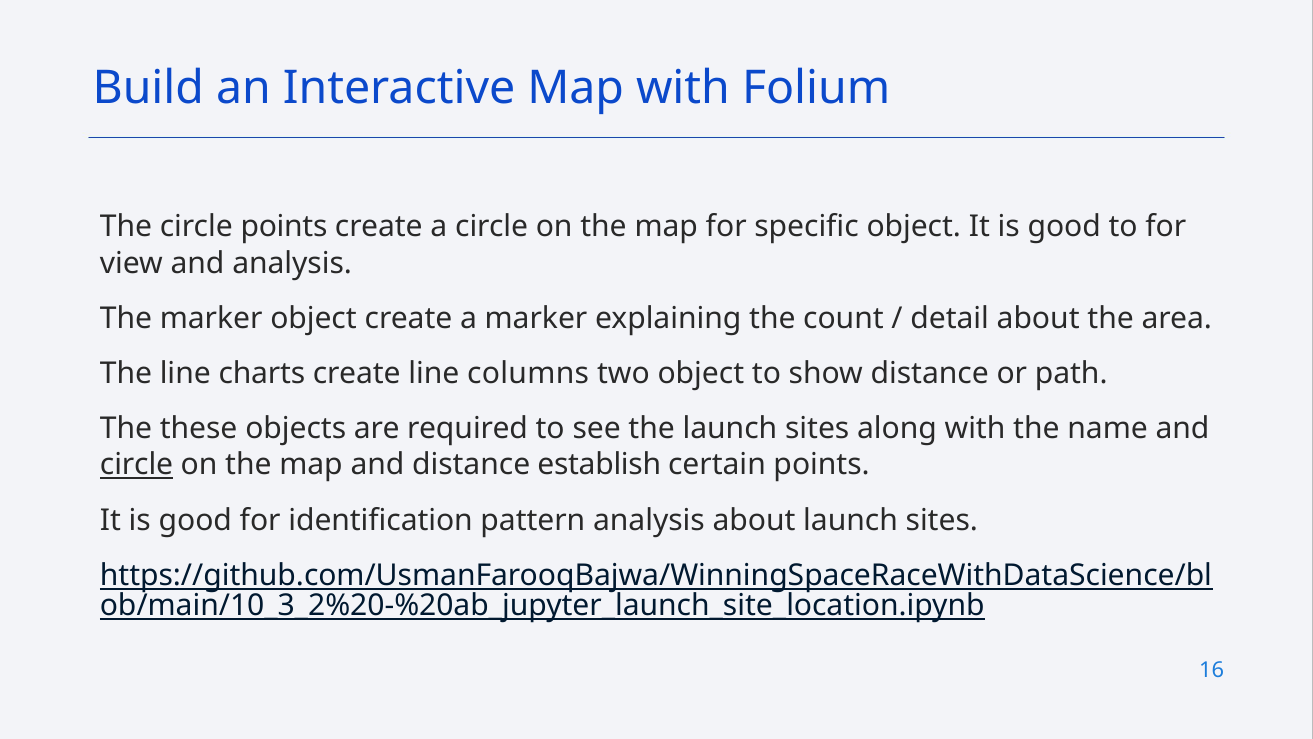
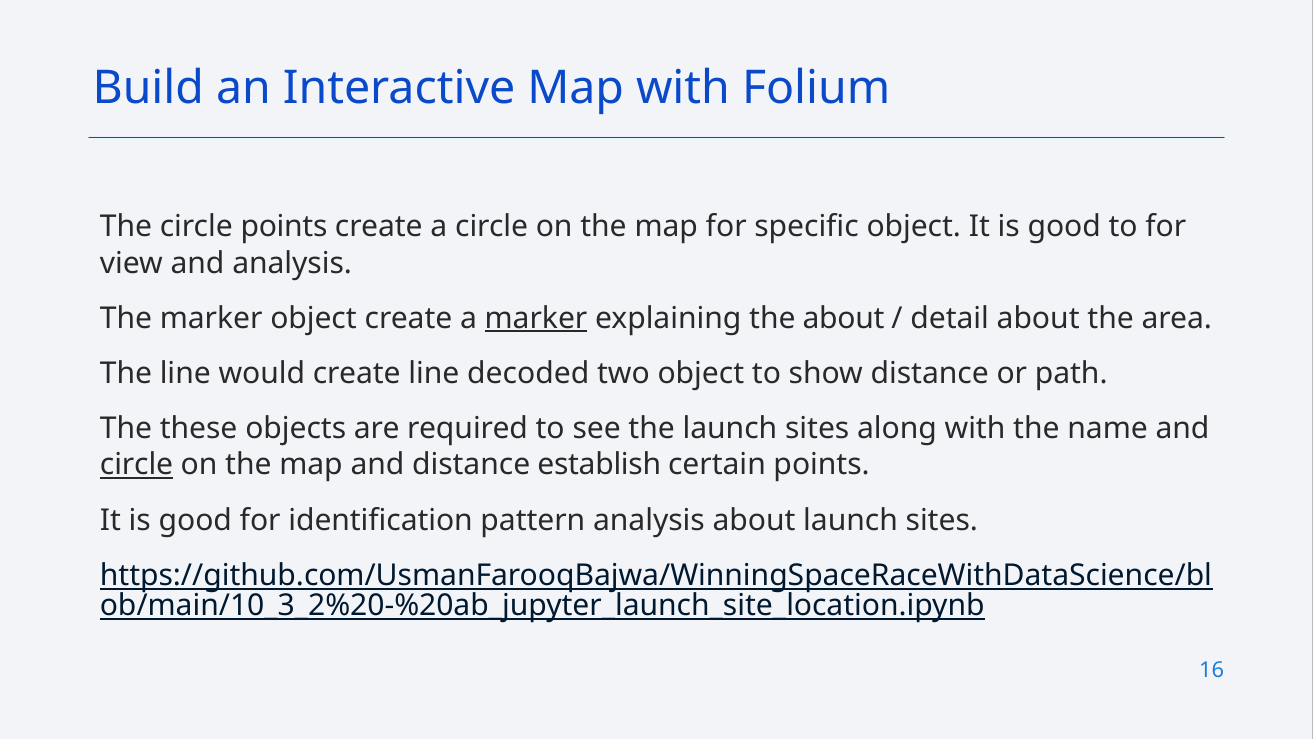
marker at (536, 318) underline: none -> present
the count: count -> about
charts: charts -> would
columns: columns -> decoded
